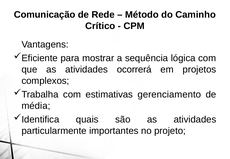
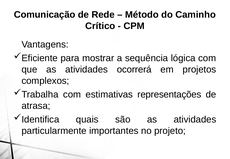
gerenciamento: gerenciamento -> representações
média: média -> atrasa
